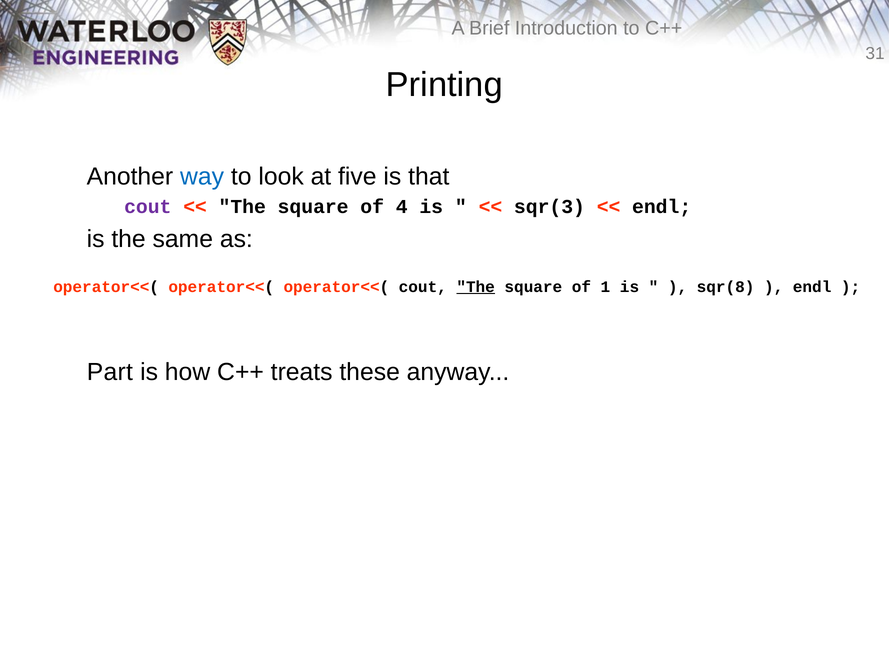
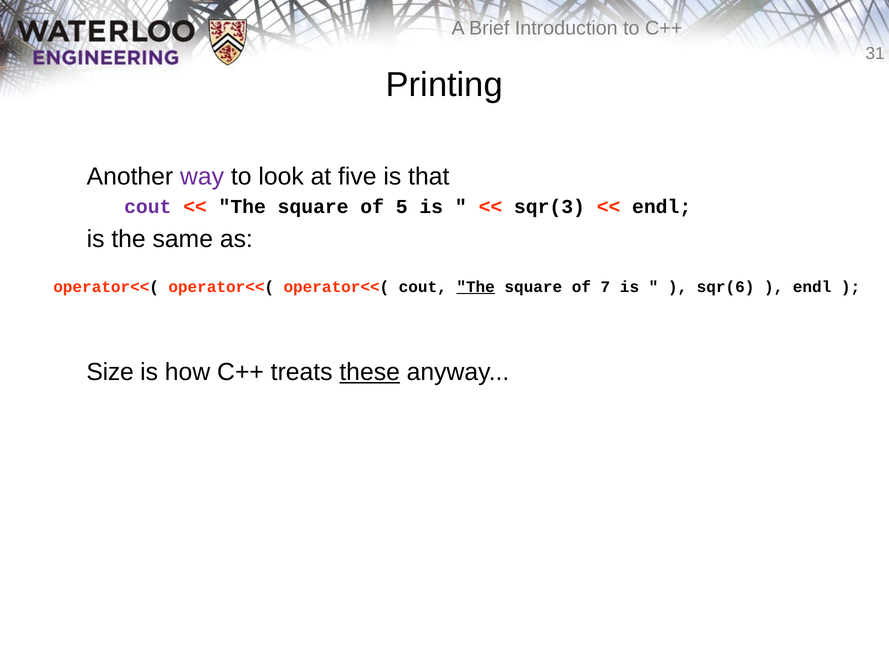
way colour: blue -> purple
4: 4 -> 5
1: 1 -> 7
sqr(8: sqr(8 -> sqr(6
Part: Part -> Size
these underline: none -> present
